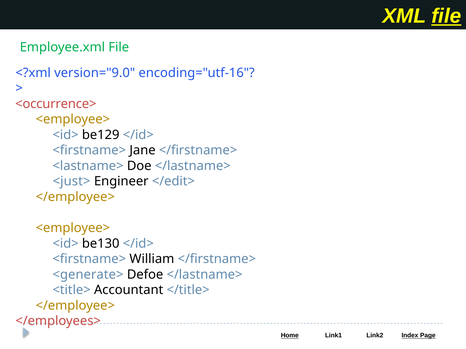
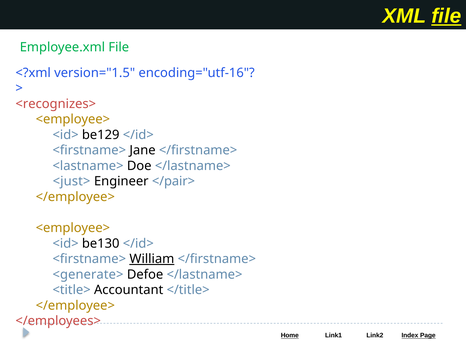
version="9.0: version="9.0 -> version="1.5
<occurrence>: <occurrence> -> <recognizes>
</edit>: </edit> -> </pair>
William underline: none -> present
